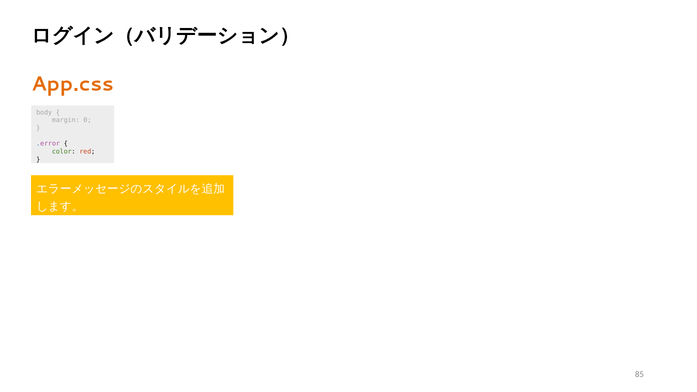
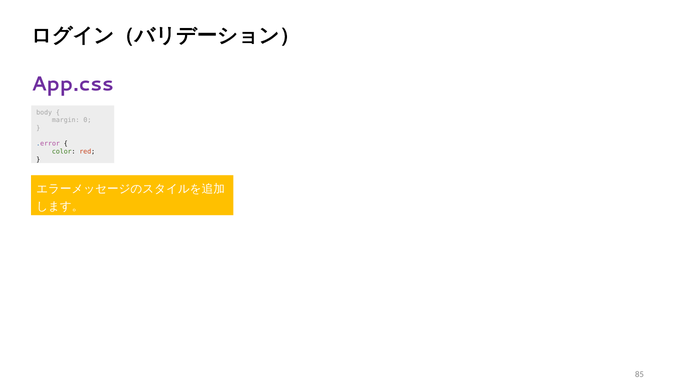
App.css colour: orange -> purple
